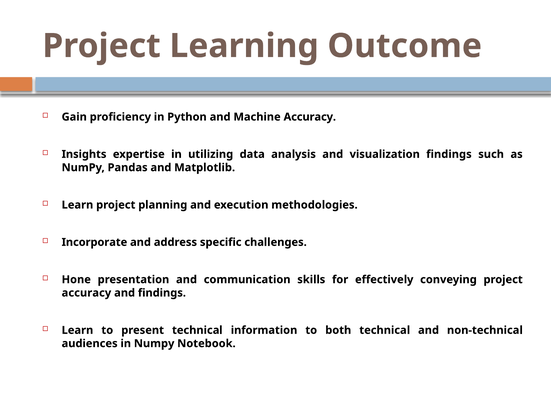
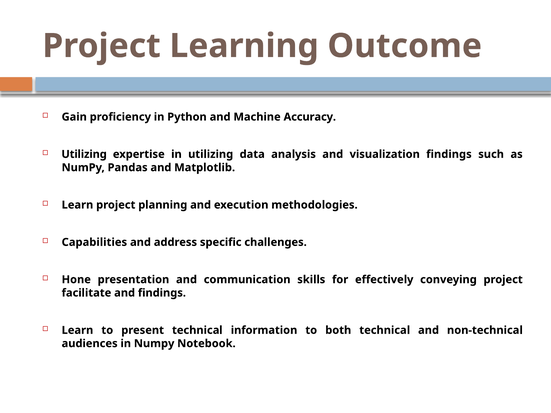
Insights at (84, 154): Insights -> Utilizing
Incorporate: Incorporate -> Capabilities
accuracy at (86, 293): accuracy -> facilitate
